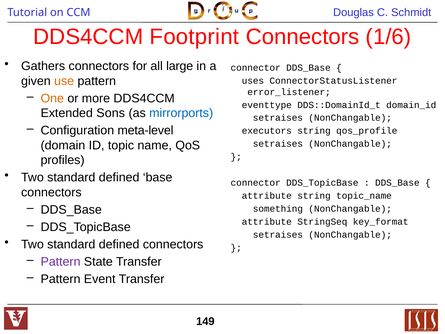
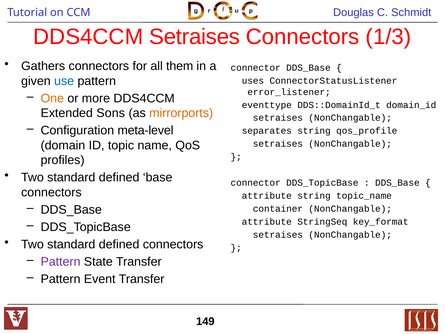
DDS4CCM Footprint: Footprint -> Setraises
1/6: 1/6 -> 1/3
large: large -> them
use colour: orange -> blue
mirrorports colour: blue -> orange
executors: executors -> separates
something: something -> container
